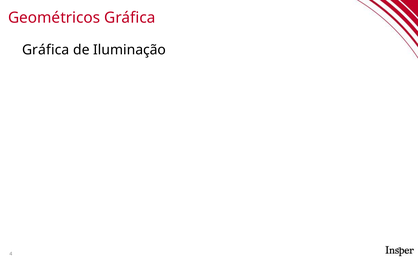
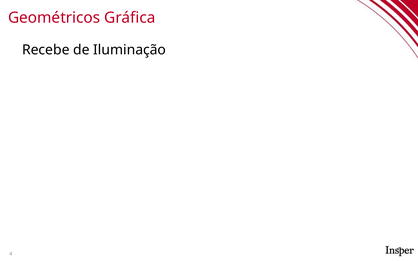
Gráfica at (46, 50): Gráfica -> Recebe
